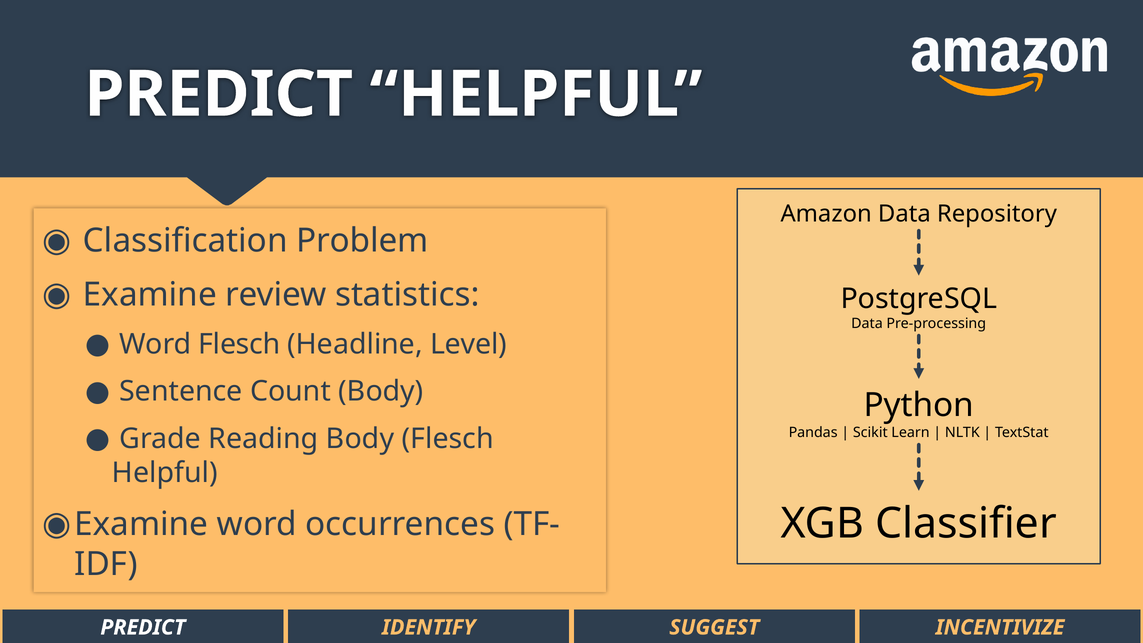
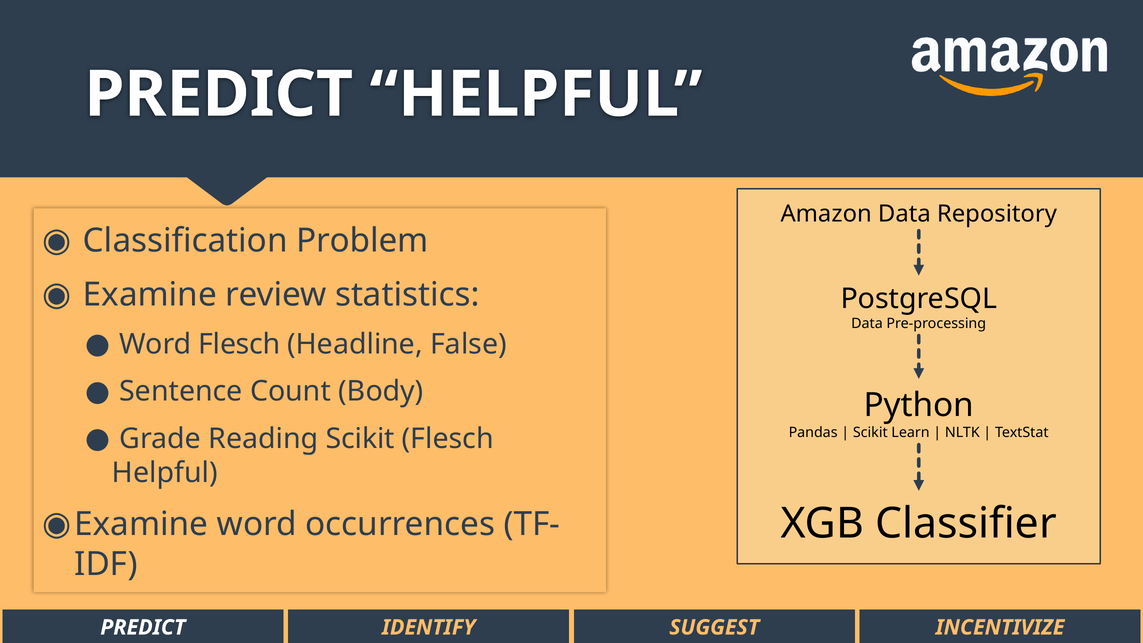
Level: Level -> False
Reading Body: Body -> Scikit
